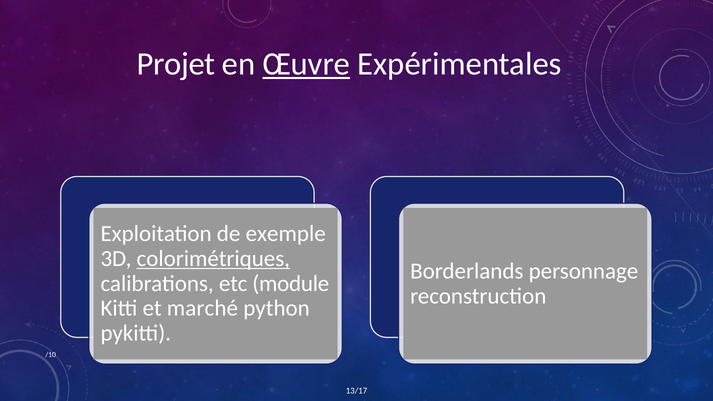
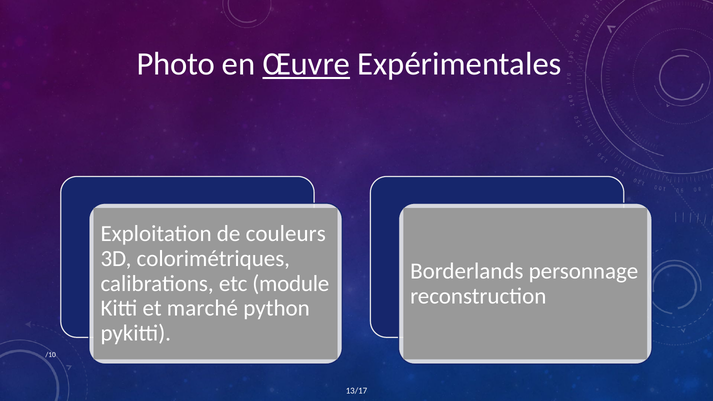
Projet: Projet -> Photo
exemple: exemple -> couleurs
colorimétriques underline: present -> none
